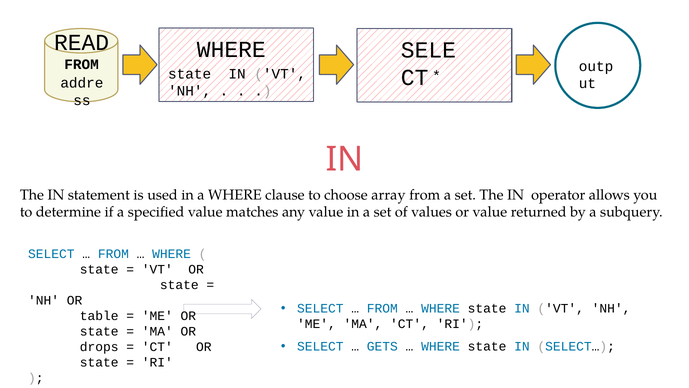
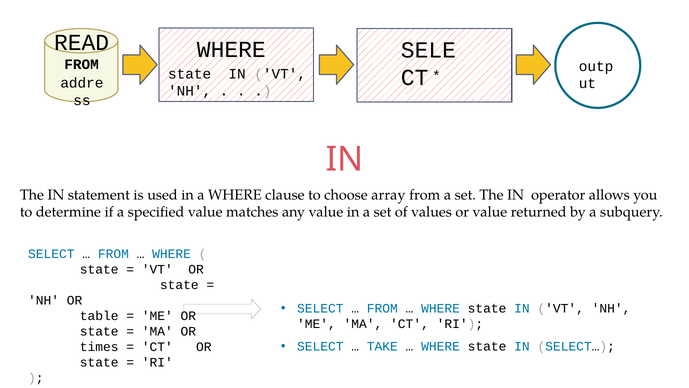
GETS: GETS -> TAKE
drops: drops -> times
